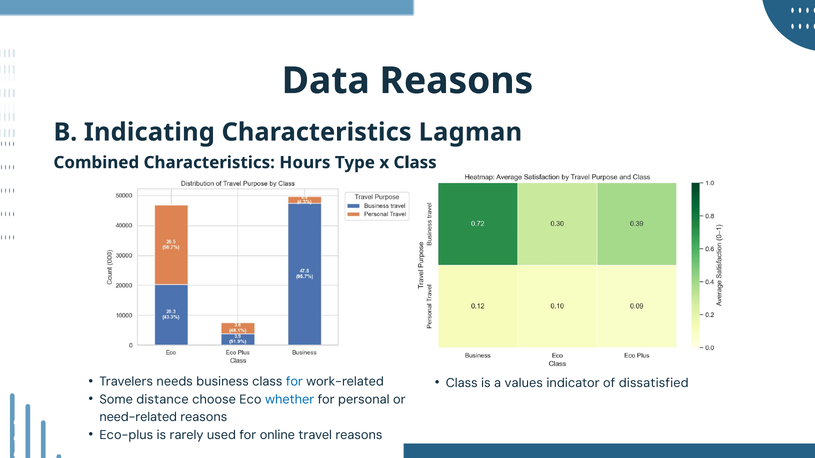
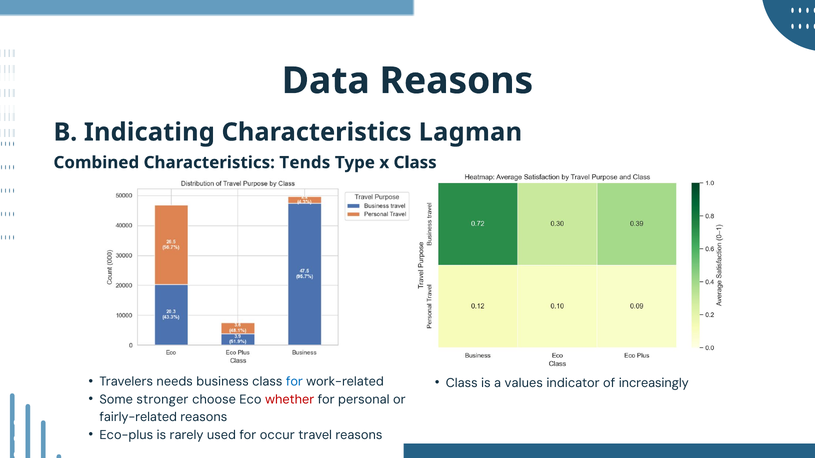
Hours: Hours -> Tends
dissatisfied: dissatisfied -> increasingly
distance: distance -> stronger
whether colour: blue -> red
need-related: need-related -> fairly-related
online: online -> occur
